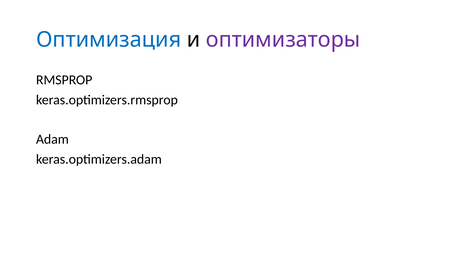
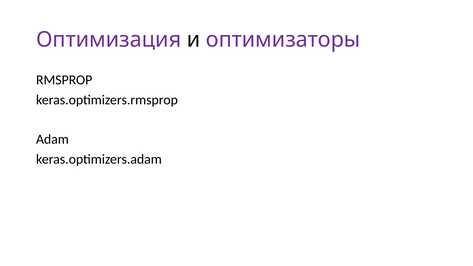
Оптимизация colour: blue -> purple
